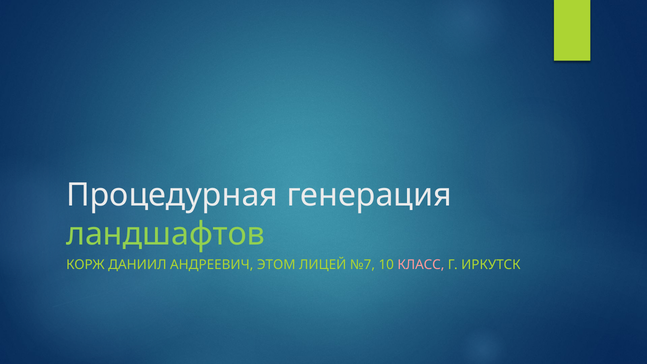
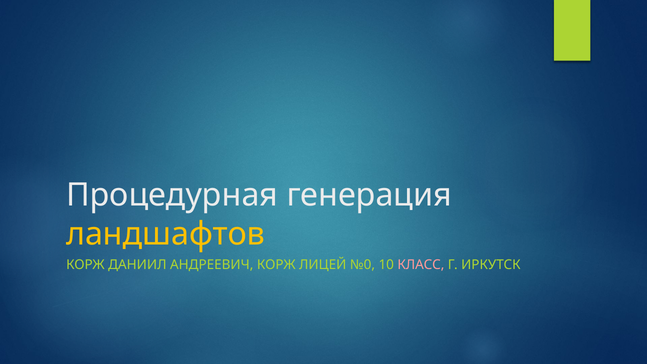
ландшафтов colour: light green -> yellow
АНДРЕЕВИЧ ЭТОМ: ЭТОМ -> КОРЖ
№7: №7 -> №0
